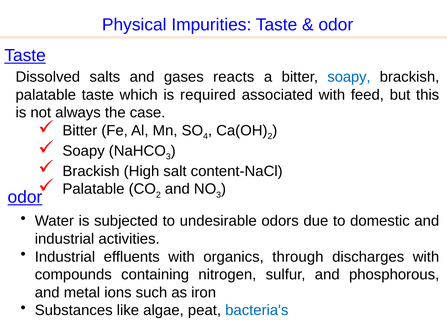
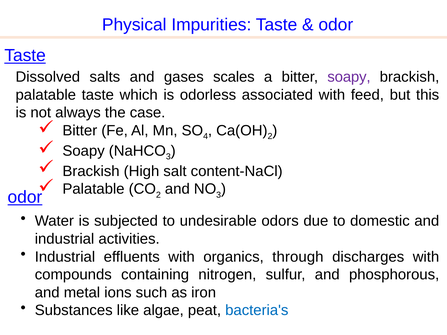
reacts: reacts -> scales
soapy at (349, 77) colour: blue -> purple
required: required -> odorless
